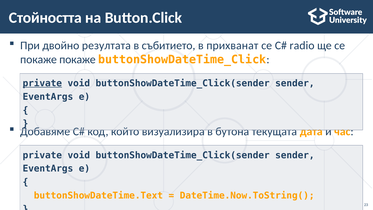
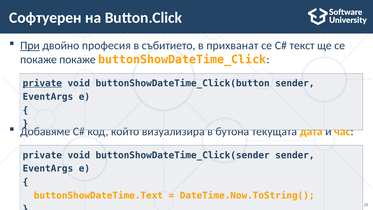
Стойността: Стойността -> Софтуерен
При underline: none -> present
резултата: резултата -> професия
radio: radio -> текст
buttonShowDateTime_Click(sender at (183, 83): buttonShowDateTime_Click(sender -> buttonShowDateTime_Click(button
